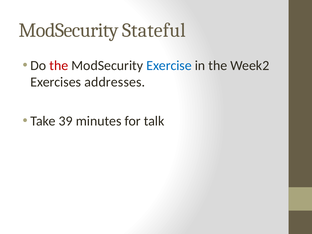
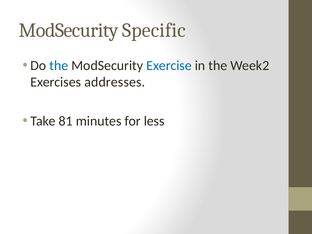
Stateful: Stateful -> Specific
the at (59, 65) colour: red -> blue
39: 39 -> 81
talk: talk -> less
